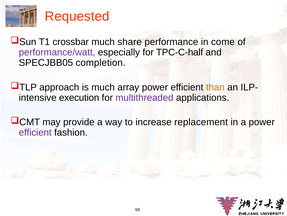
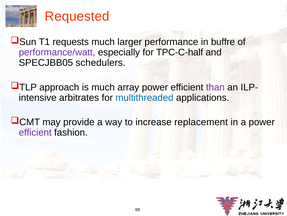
crossbar: crossbar -> requests
share: share -> larger
come: come -> buffre
completion: completion -> schedulers
than colour: orange -> purple
execution: execution -> arbitrates
multithreaded colour: purple -> blue
